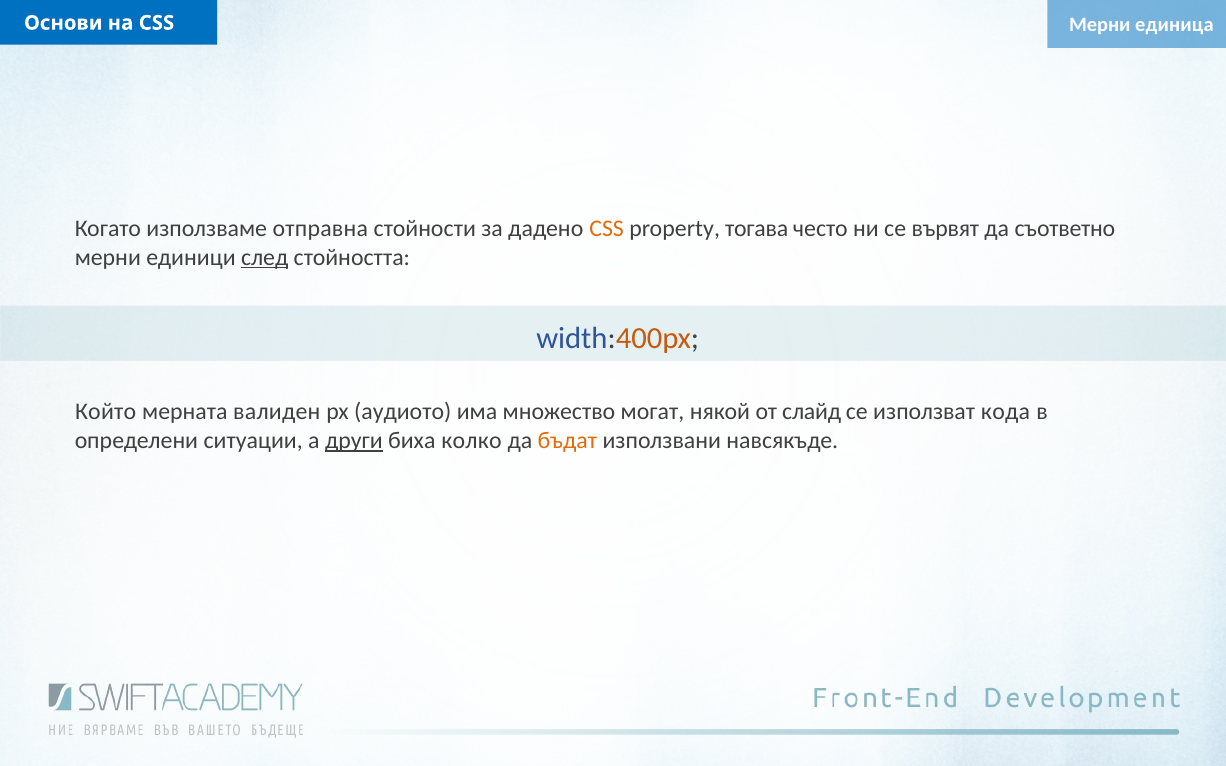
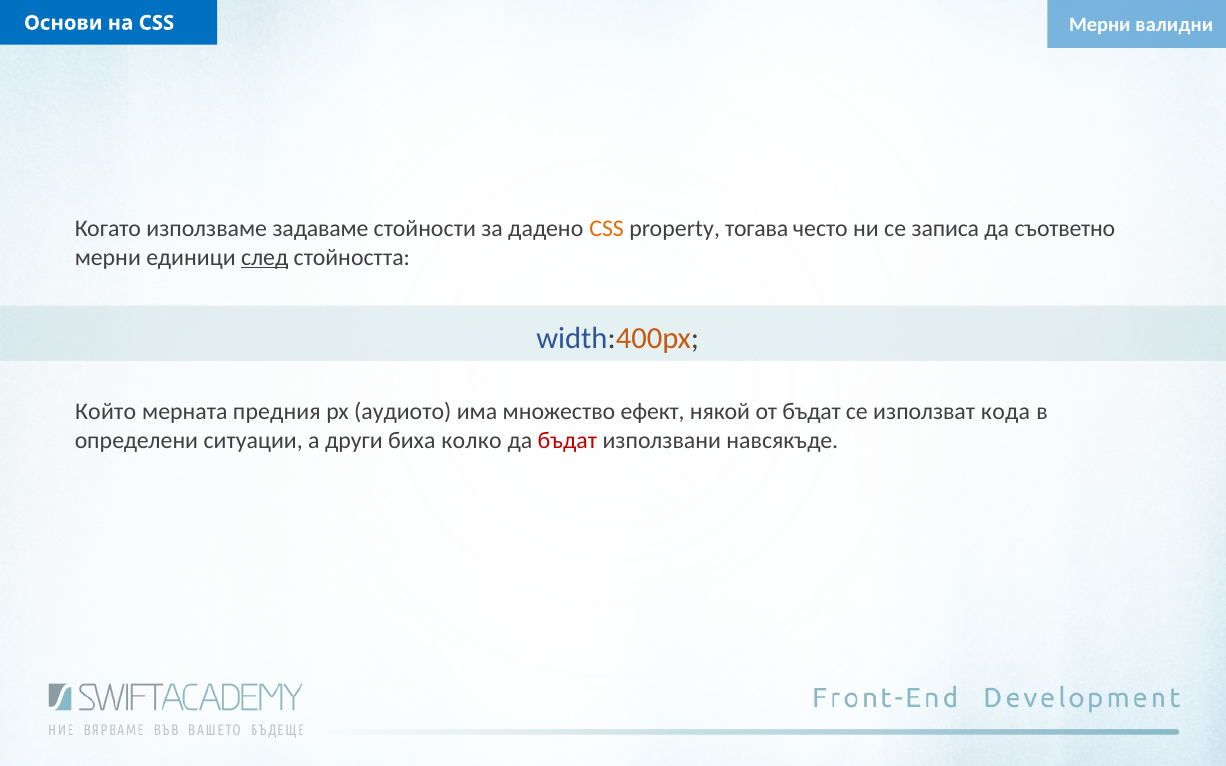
единица: единица -> валидни
отправна: отправна -> задаваме
вървят: вървят -> записа
валиден: валиден -> предния
могат: могат -> ефект
от слайд: слайд -> бъдат
други underline: present -> none
бъдат at (567, 441) colour: orange -> red
